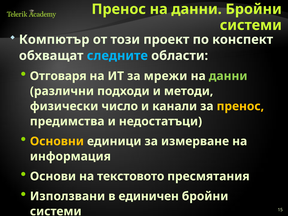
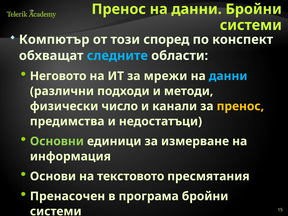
проект: проект -> според
Отговаря: Отговаря -> Неговото
данни at (228, 76) colour: light green -> light blue
Основни colour: yellow -> light green
Използвани: Използвани -> Пренасочен
единичен: единичен -> програма
